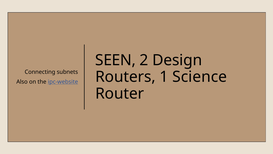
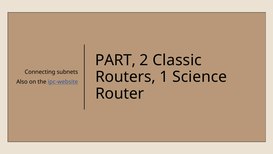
SEEN: SEEN -> PART
Design: Design -> Classic
